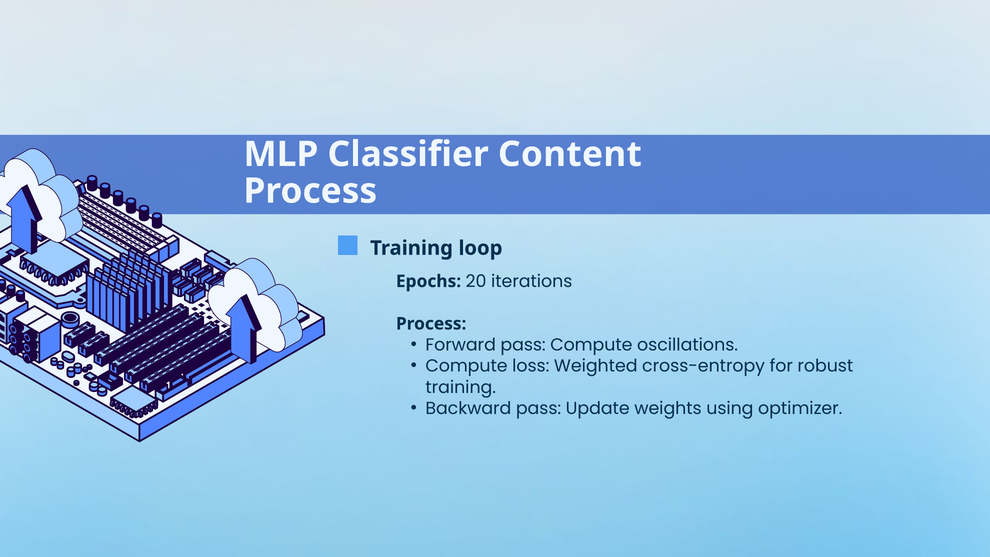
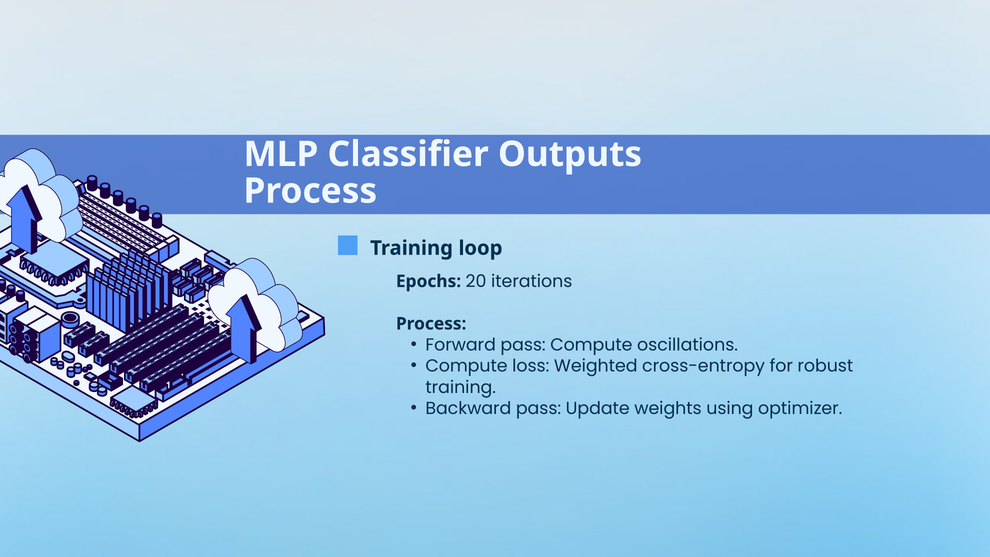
Content: Content -> Outputs
